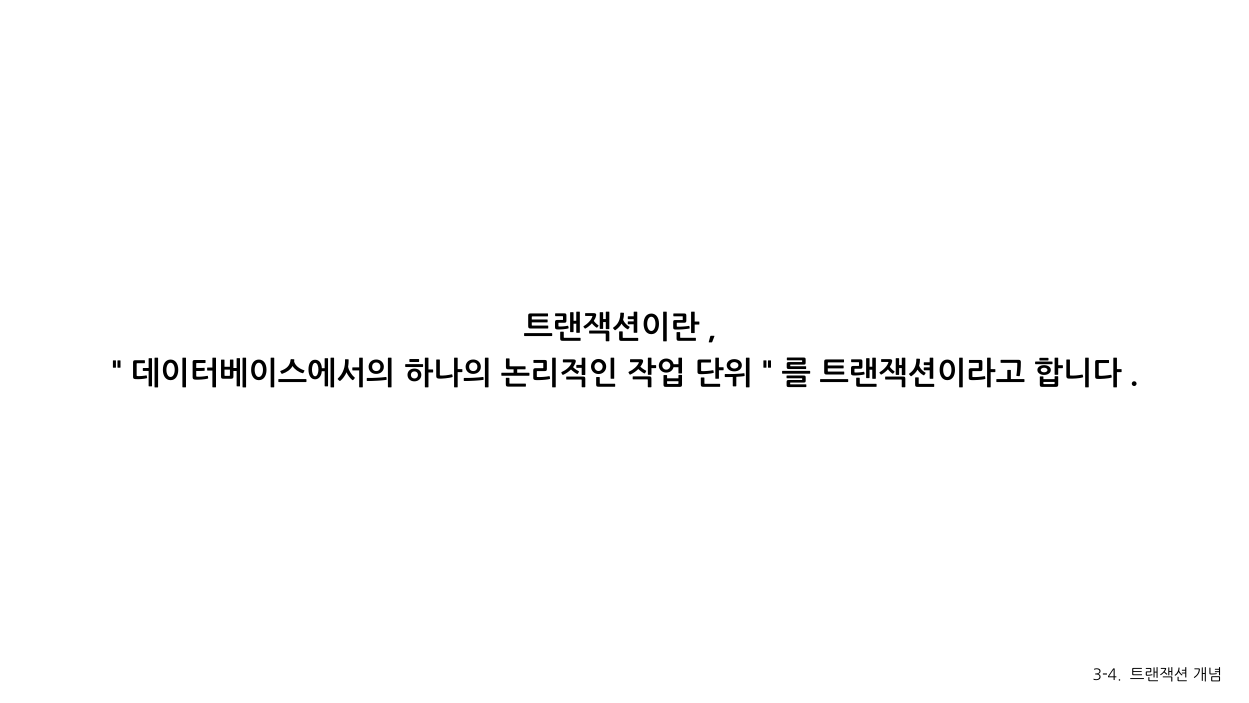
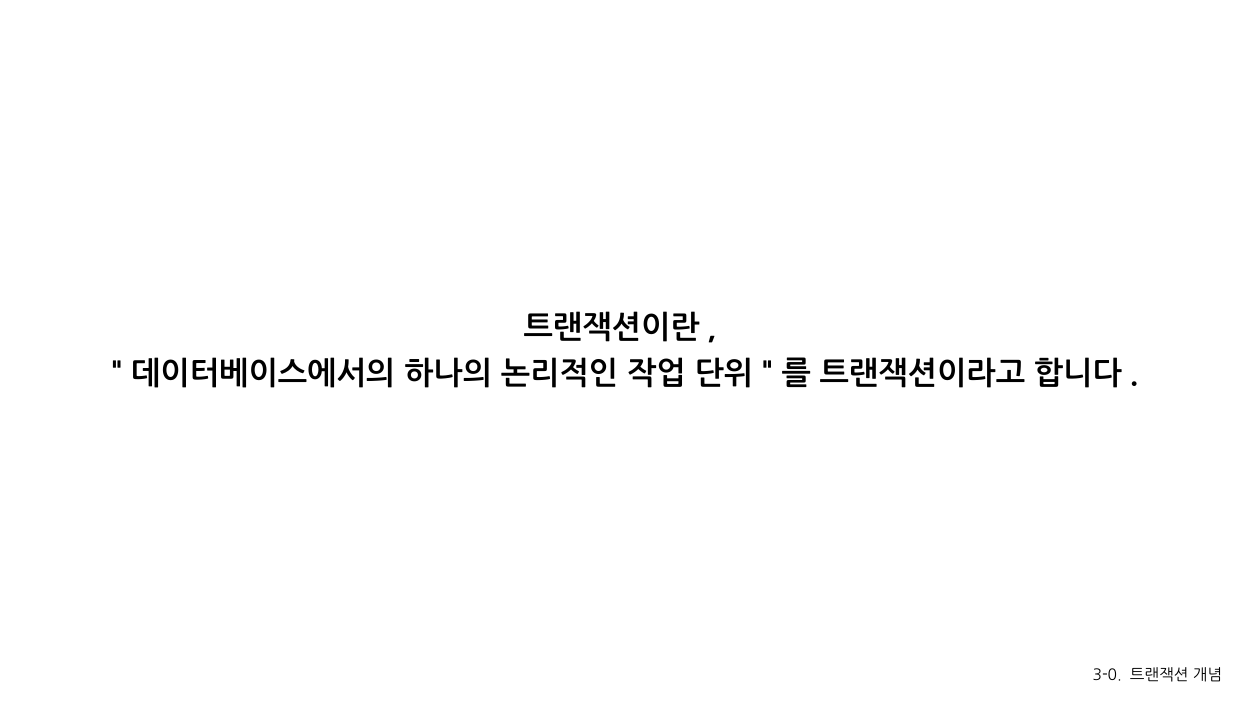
3-4: 3-4 -> 3-0
